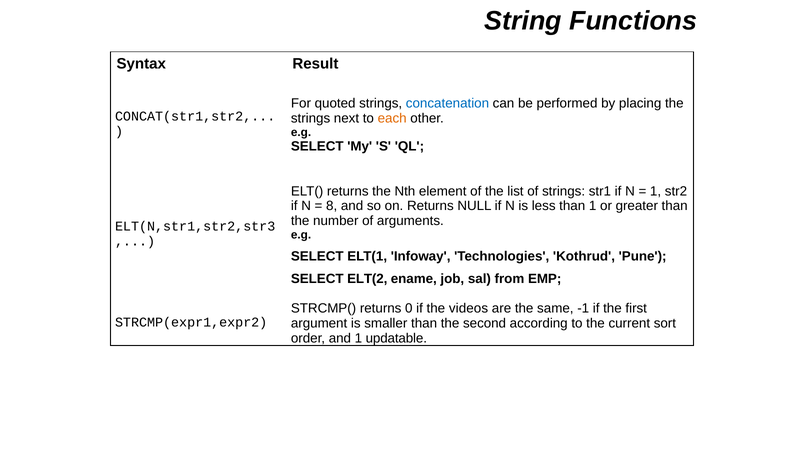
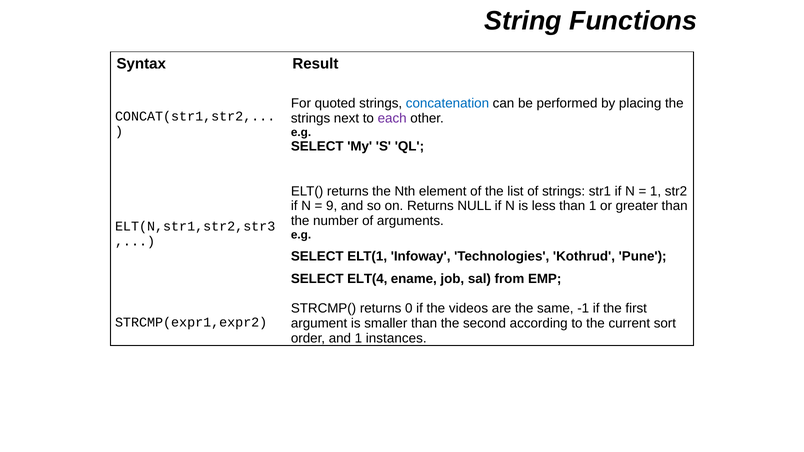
each colour: orange -> purple
8: 8 -> 9
ELT(2: ELT(2 -> ELT(4
updatable: updatable -> instances
